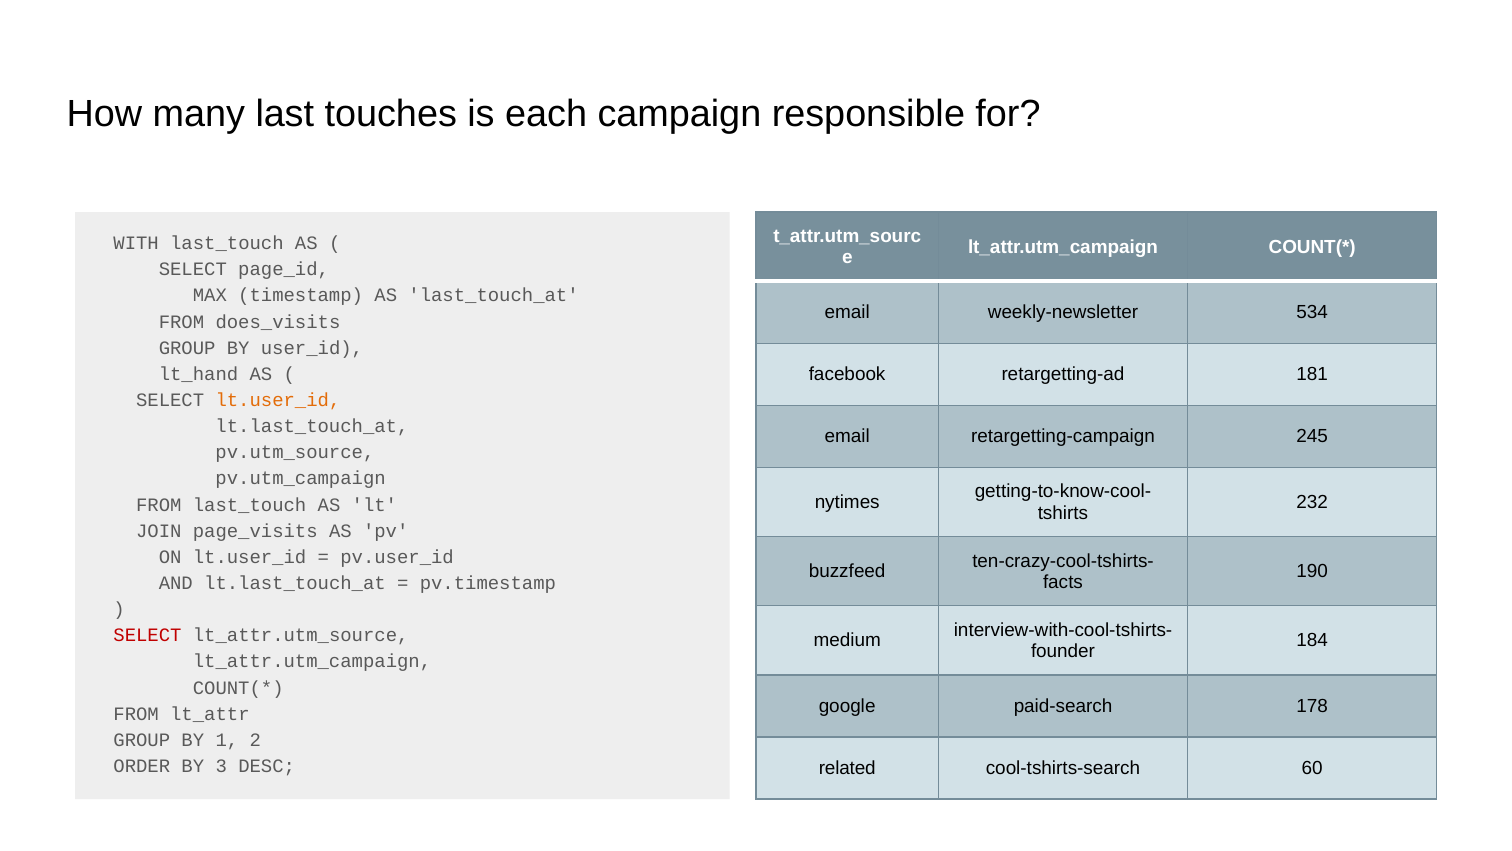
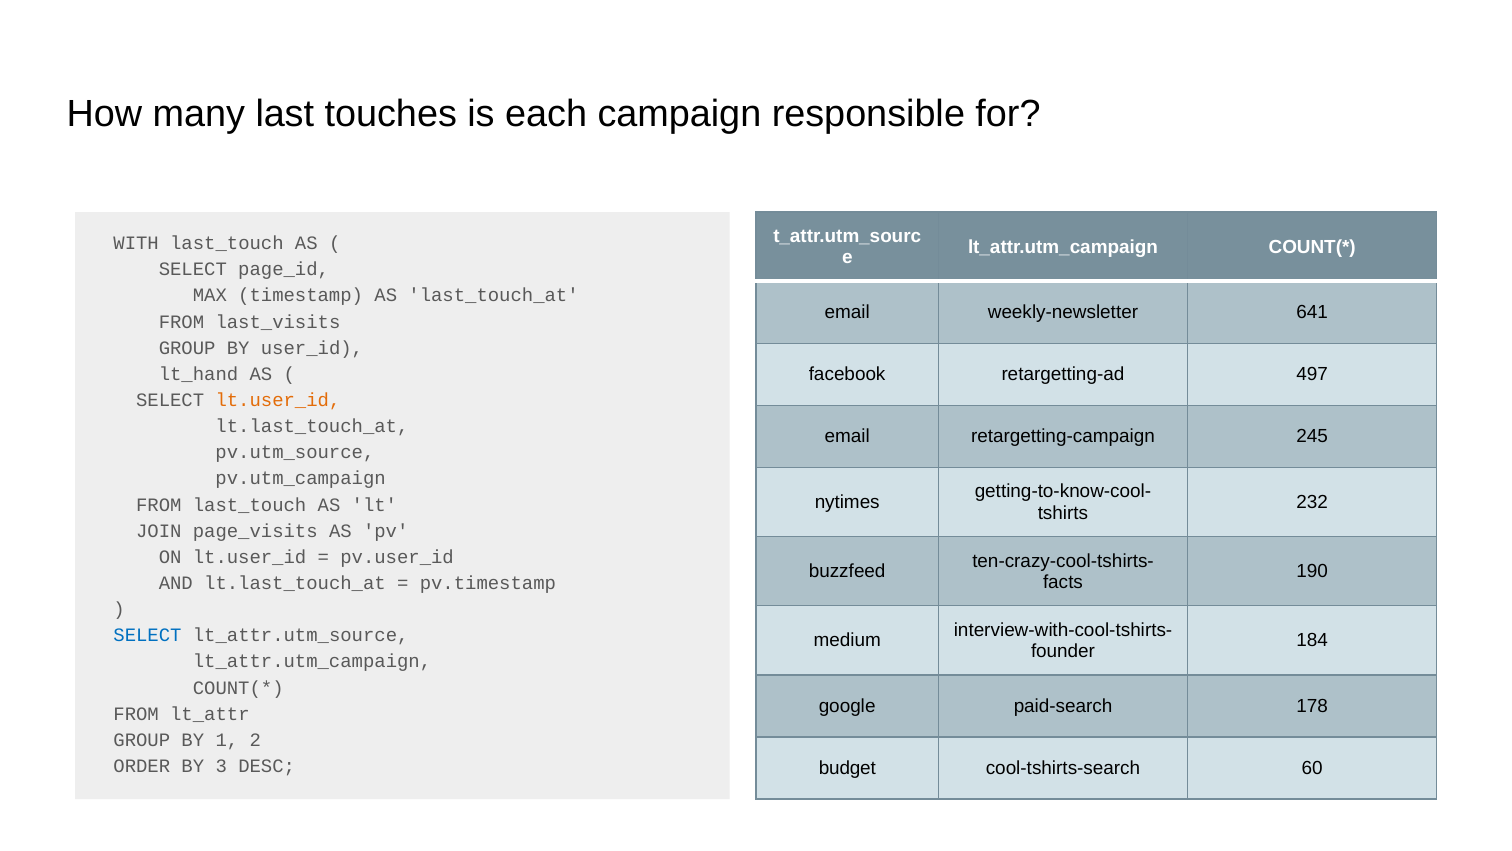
534: 534 -> 641
does_visits: does_visits -> last_visits
181: 181 -> 497
SELECT at (147, 635) colour: red -> blue
related: related -> budget
